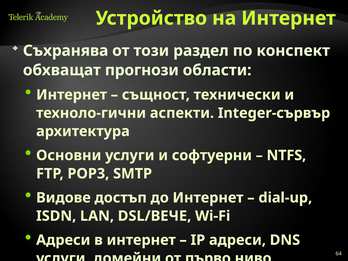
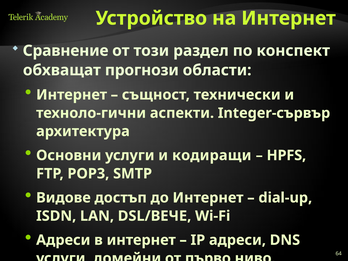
Съхранява: Съхранява -> Сравнение
софтуерни: софтуерни -> кодиращи
NTFS: NTFS -> HPFS
